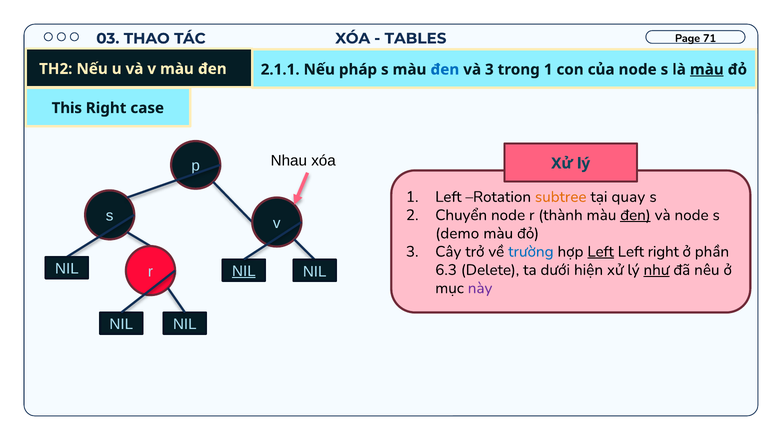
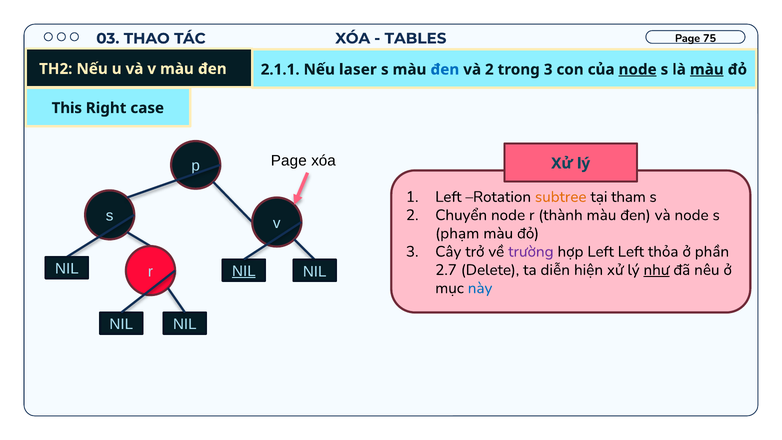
71: 71 -> 75
pháp: pháp -> laser
và 3: 3 -> 2
trong 1: 1 -> 3
node at (638, 70) underline: none -> present
Nhau at (289, 161): Nhau -> Page
quay: quay -> tham
đen at (635, 215) underline: present -> none
demo: demo -> phạm
trường colour: blue -> purple
Left at (601, 252) underline: present -> none
Left right: right -> thỏa
6.3: 6.3 -> 2.7
dưới: dưới -> diễn
này colour: purple -> blue
